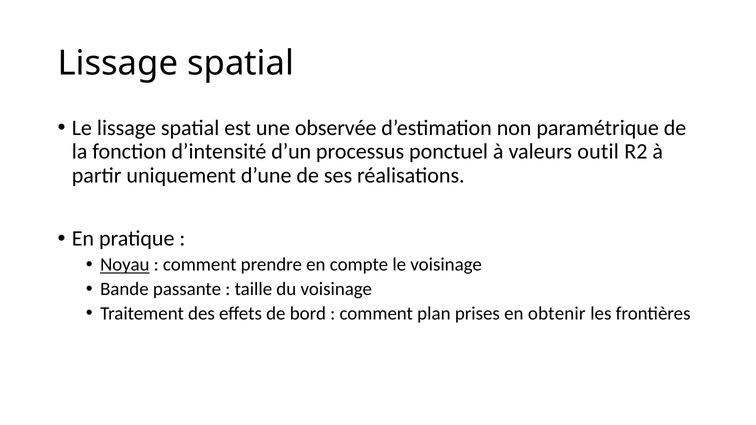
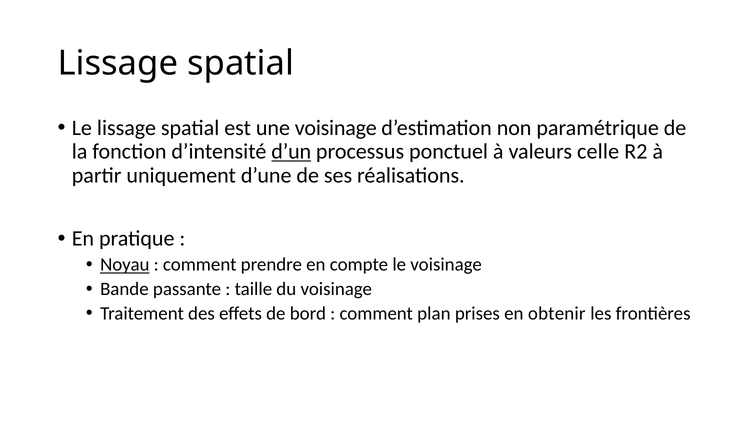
une observée: observée -> voisinage
d’un underline: none -> present
outil: outil -> celle
